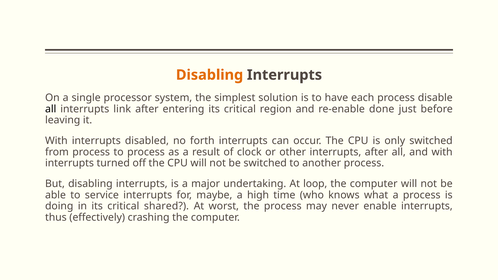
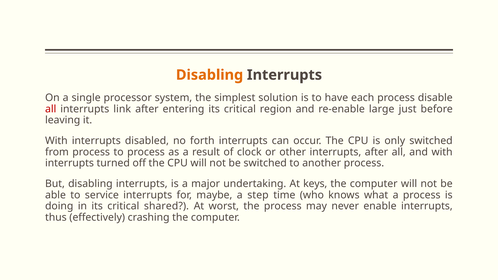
all at (51, 109) colour: black -> red
done: done -> large
loop: loop -> keys
high: high -> step
